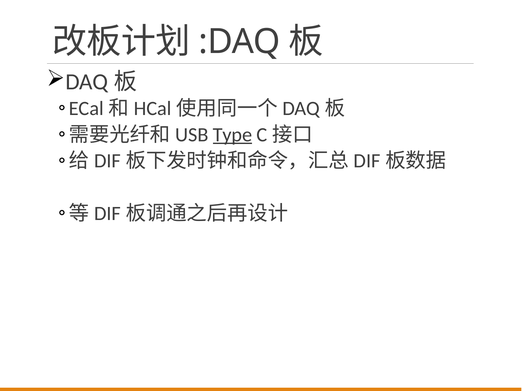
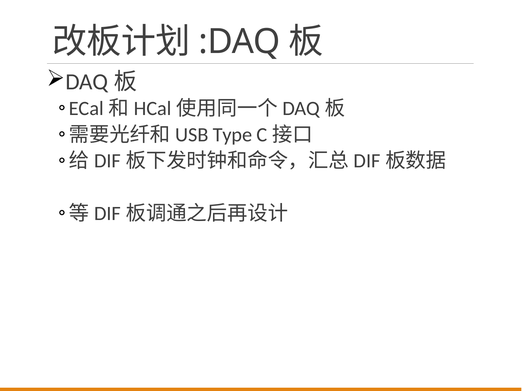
Type underline: present -> none
